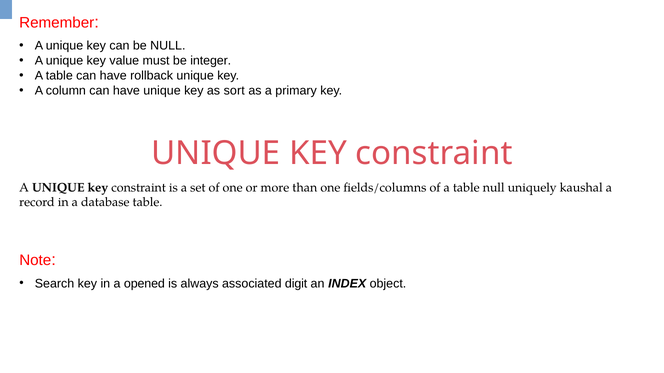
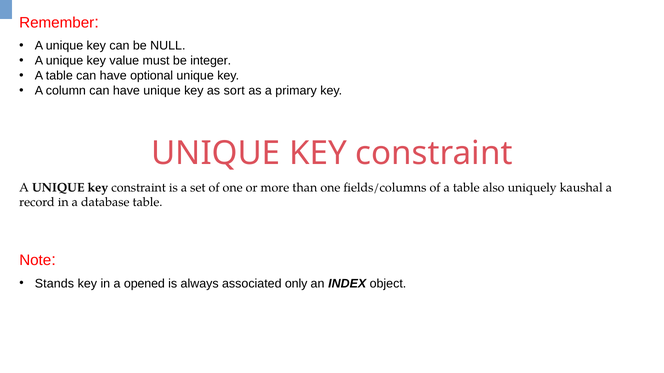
rollback: rollback -> optional
table null: null -> also
Search: Search -> Stands
digit: digit -> only
